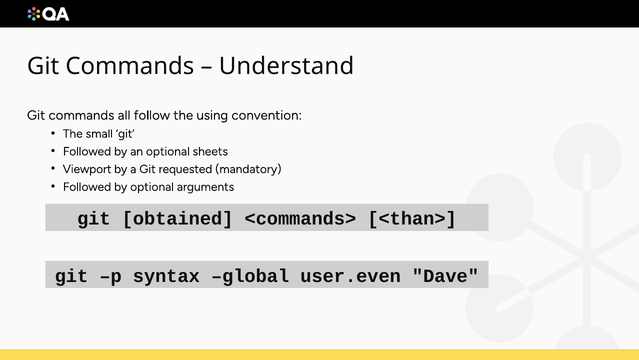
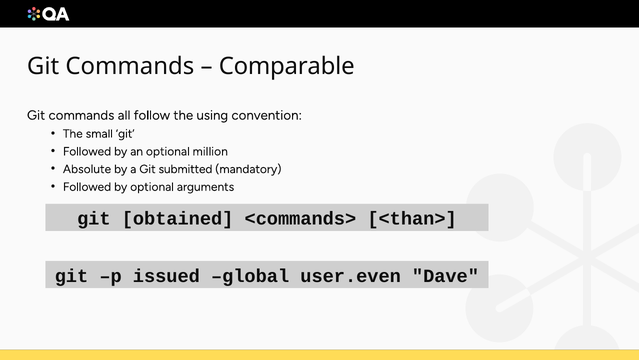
Understand: Understand -> Comparable
sheets: sheets -> million
Viewport: Viewport -> Absolute
requested: requested -> submitted
syntax: syntax -> issued
